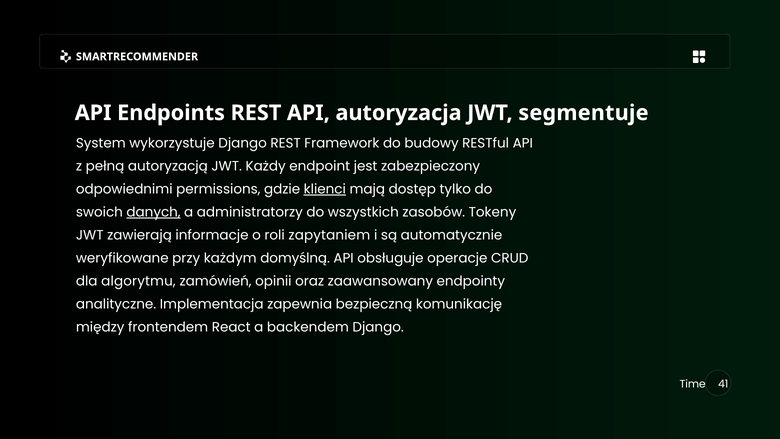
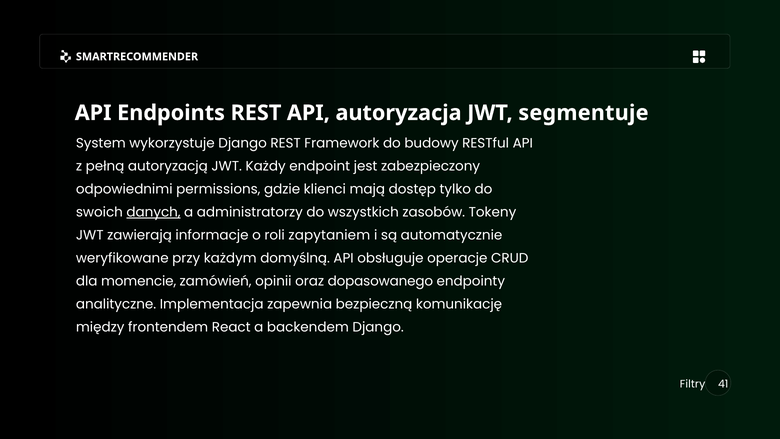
klienci underline: present -> none
algorytmu: algorytmu -> momencie
zaawansowany: zaawansowany -> dopasowanego
Time: Time -> Filtry
